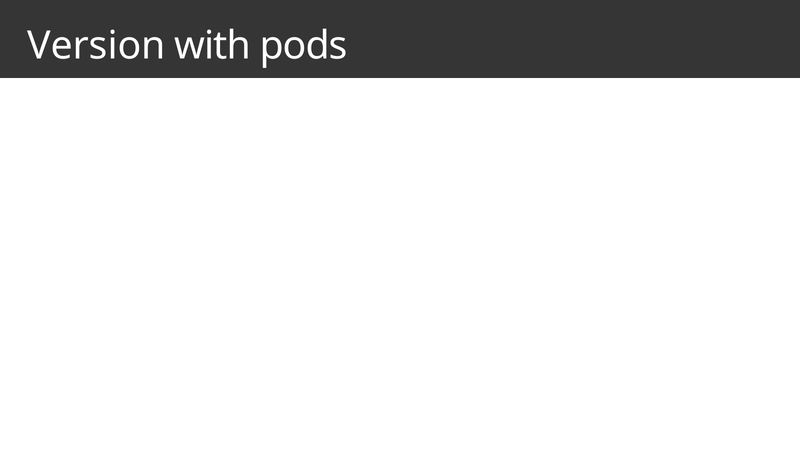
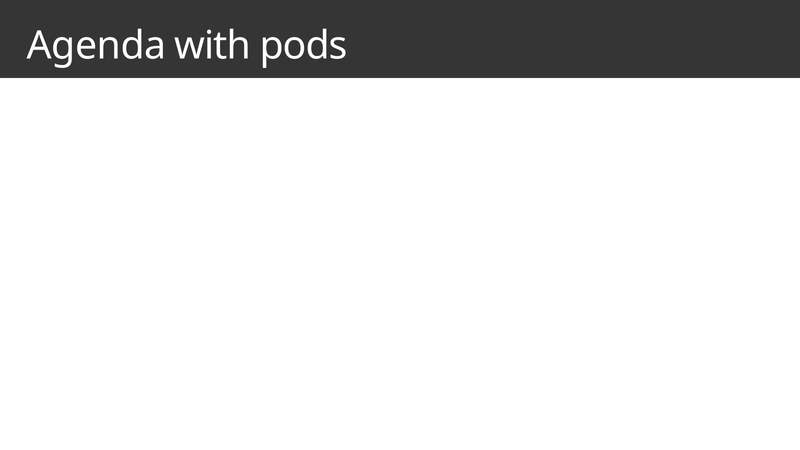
Version: Version -> Agenda
